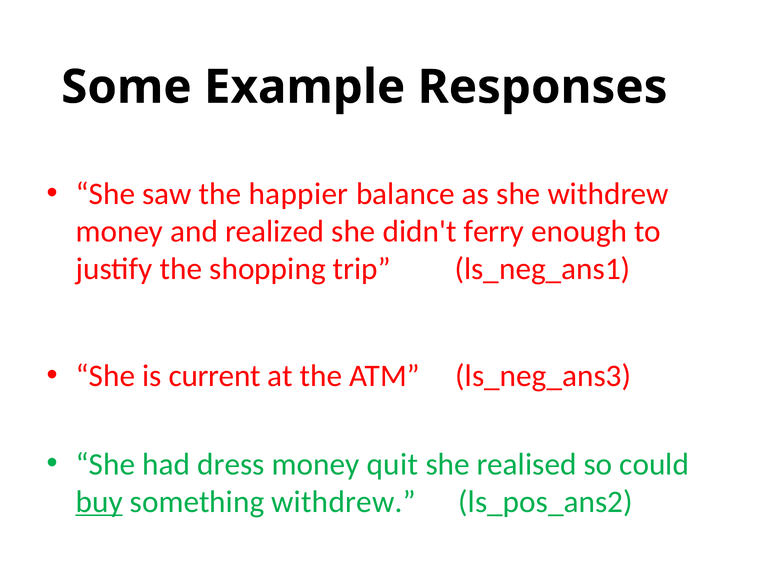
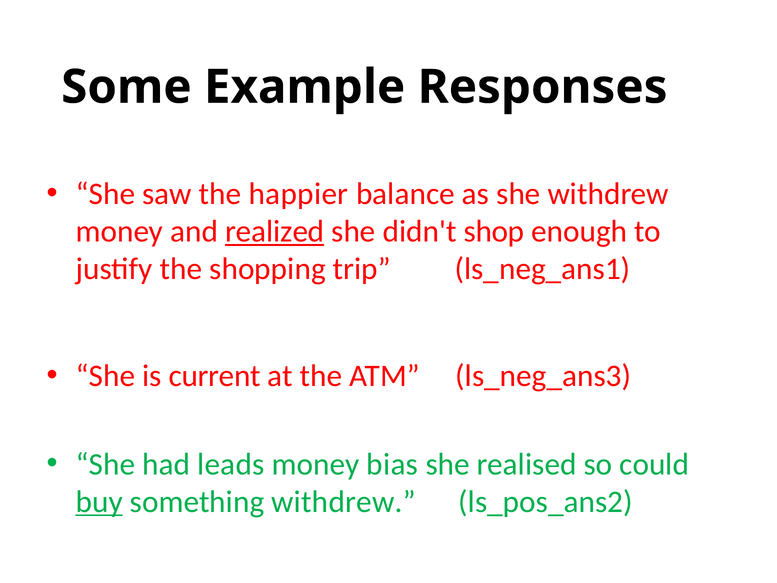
realized underline: none -> present
ferry: ferry -> shop
dress: dress -> leads
quit: quit -> bias
